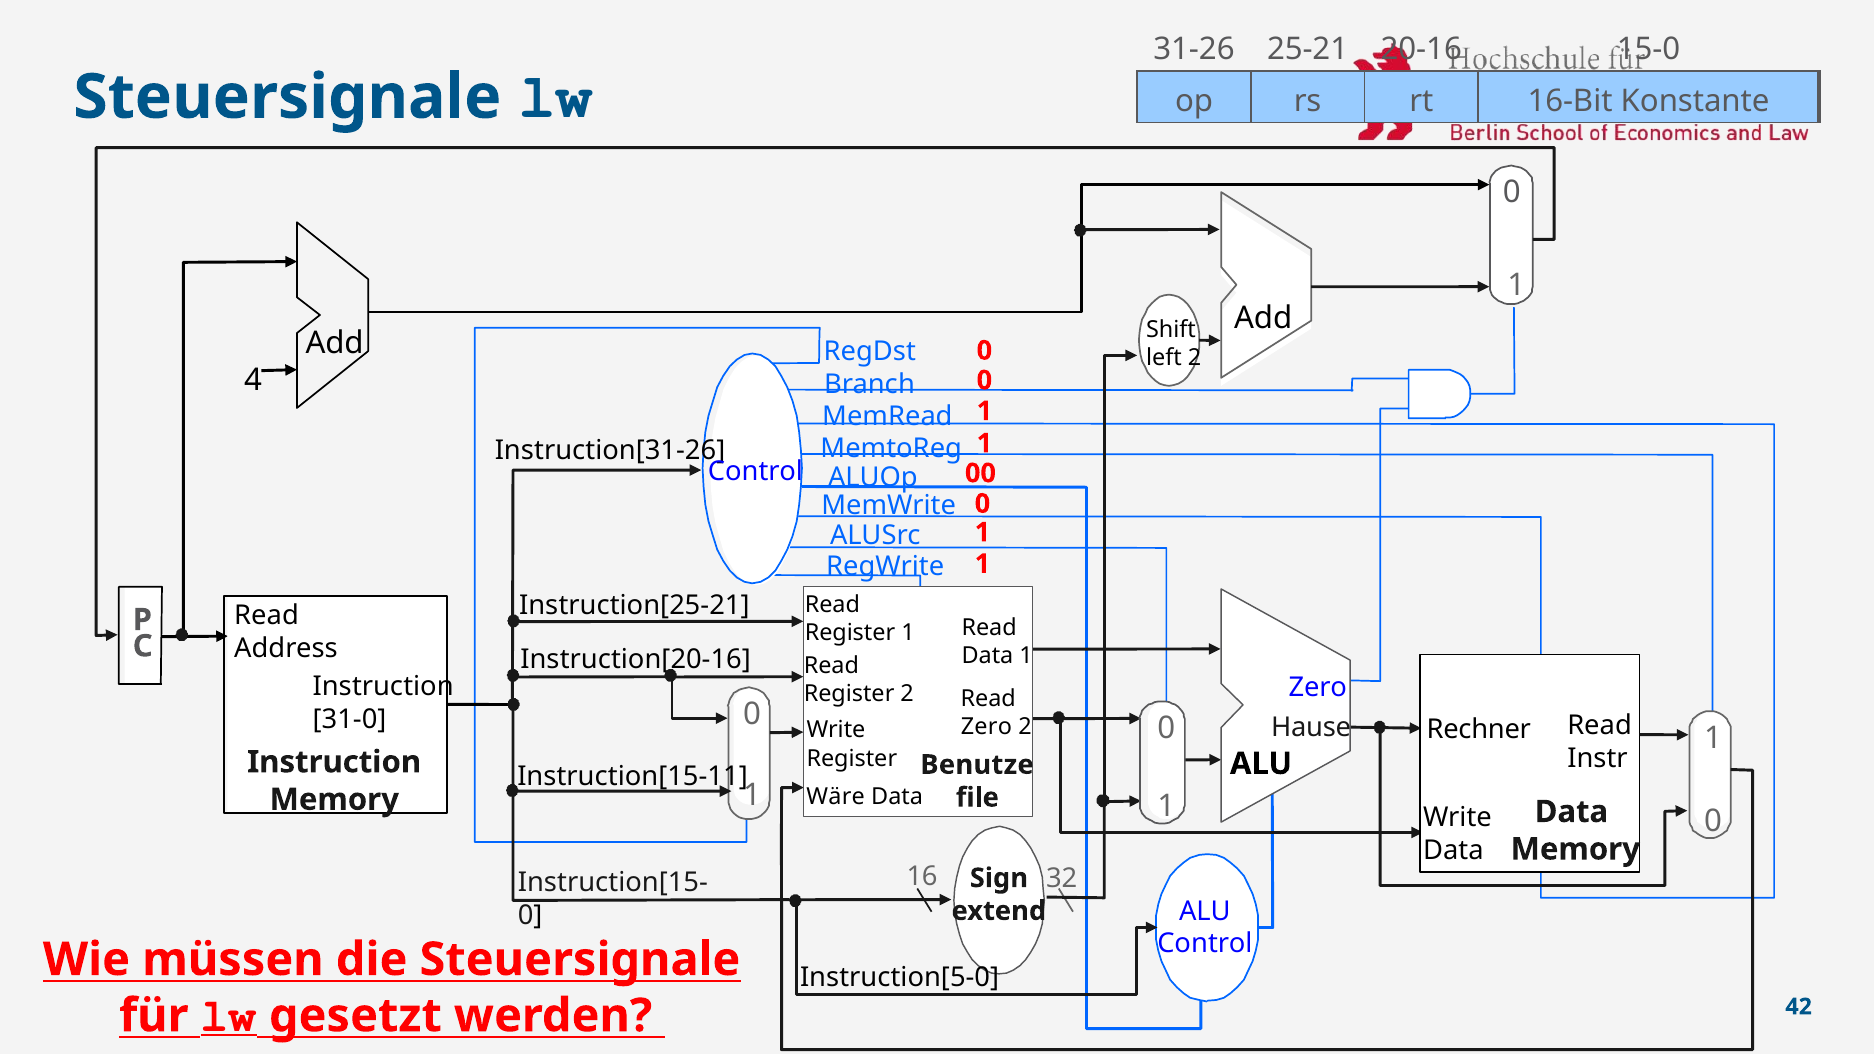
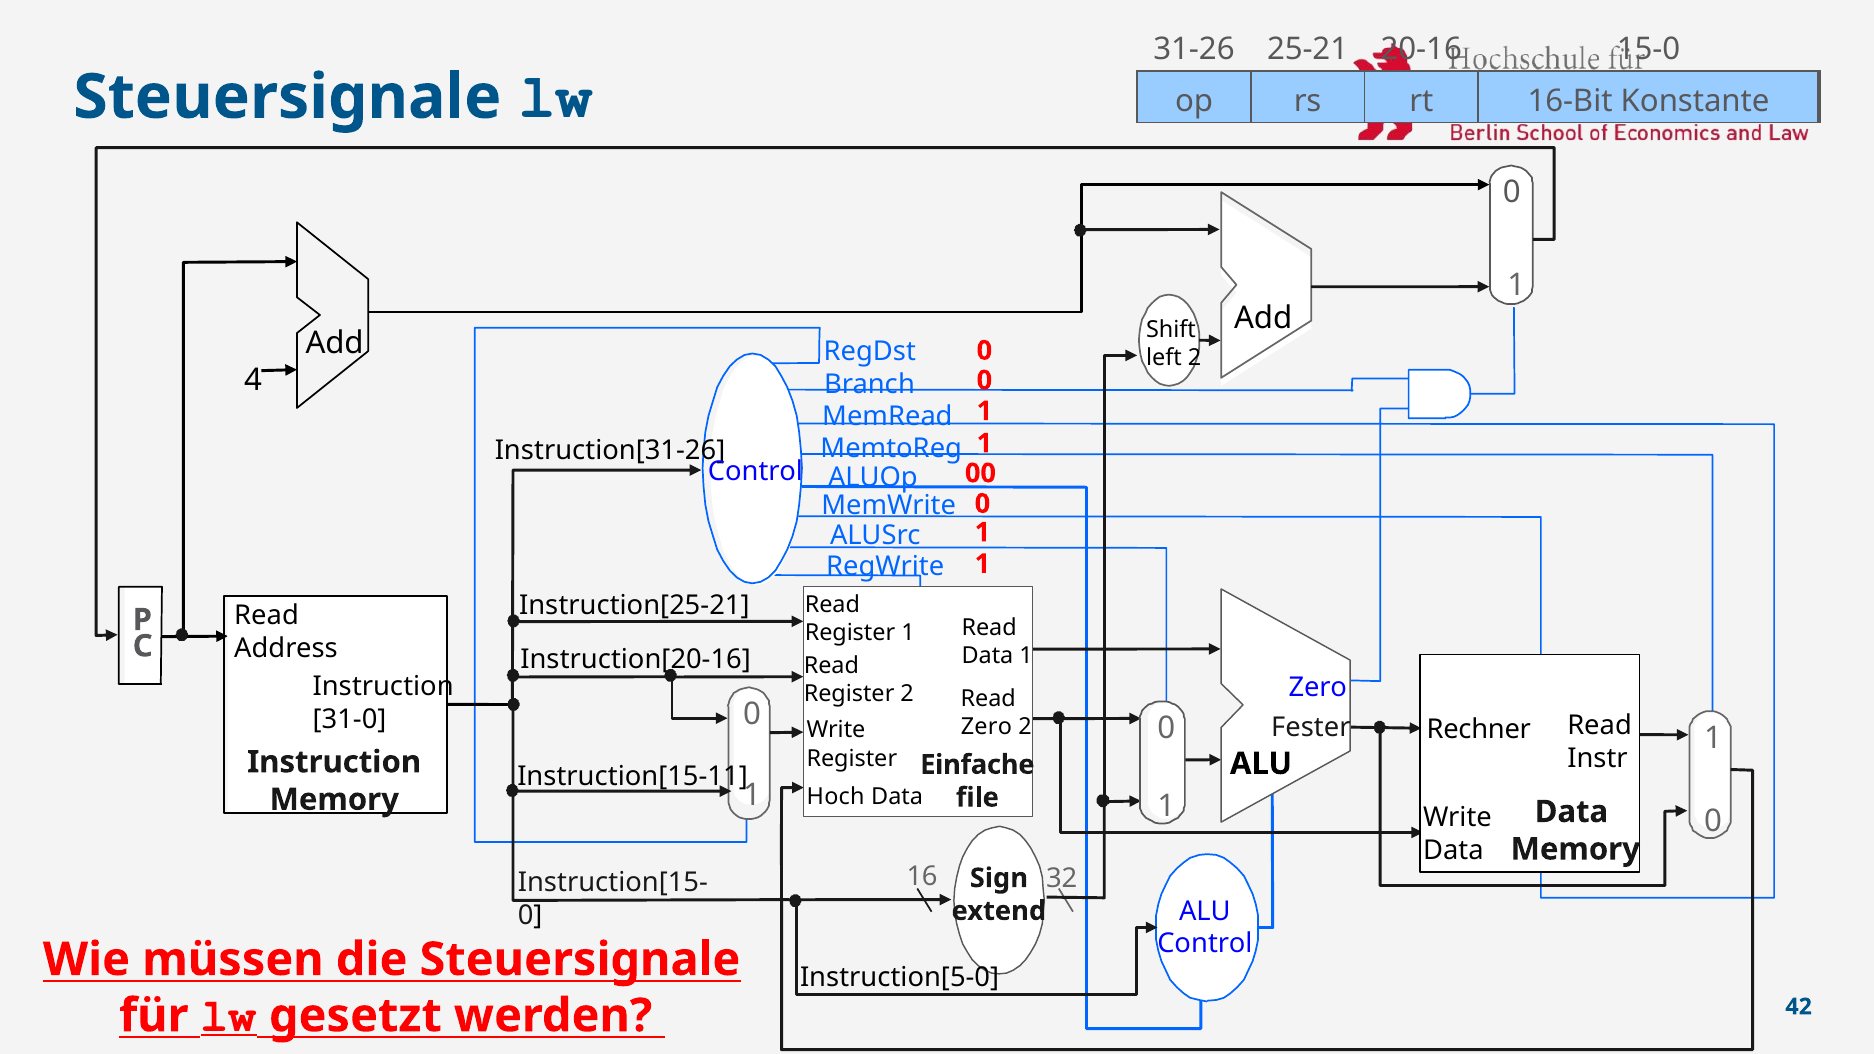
Hause: Hause -> Fester
Benutze: Benutze -> Einfache
Wäre: Wäre -> Hoch
